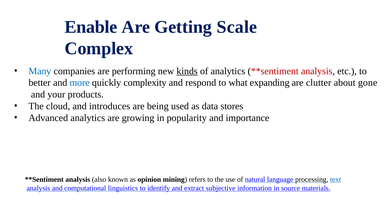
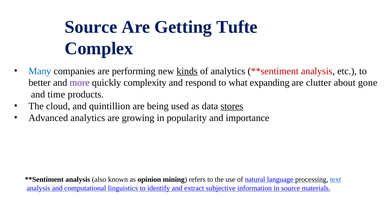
Enable at (91, 27): Enable -> Source
Scale: Scale -> Tufte
more colour: blue -> purple
your: your -> time
introduces: introduces -> quintillion
stores underline: none -> present
